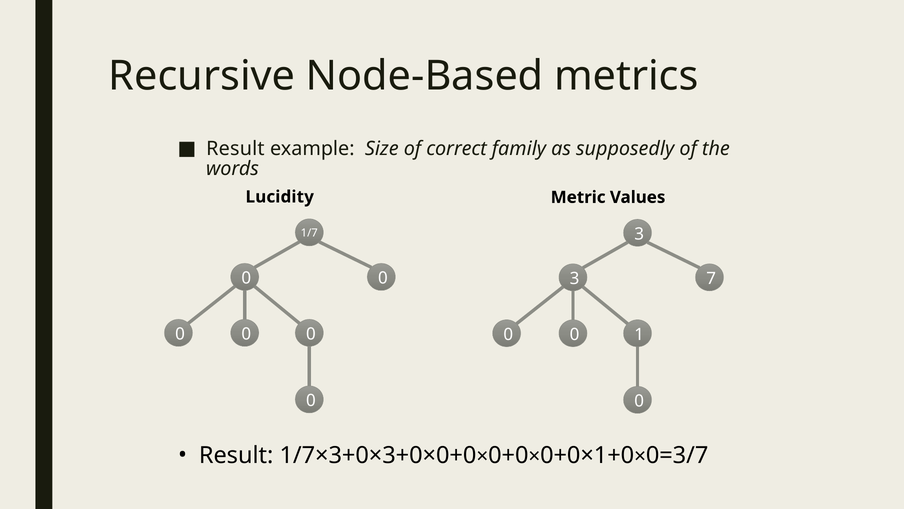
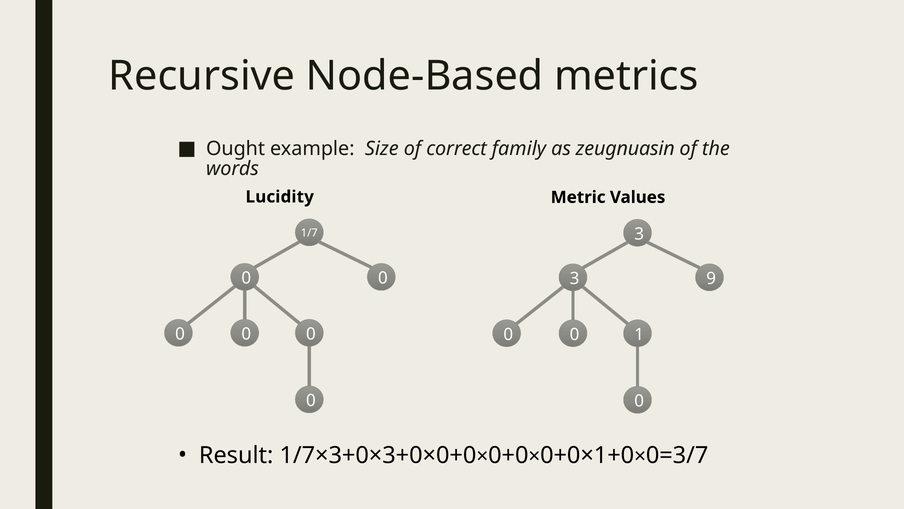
Result at (235, 149): Result -> Ought
supposedly: supposedly -> zeugnuasin
7: 7 -> 9
